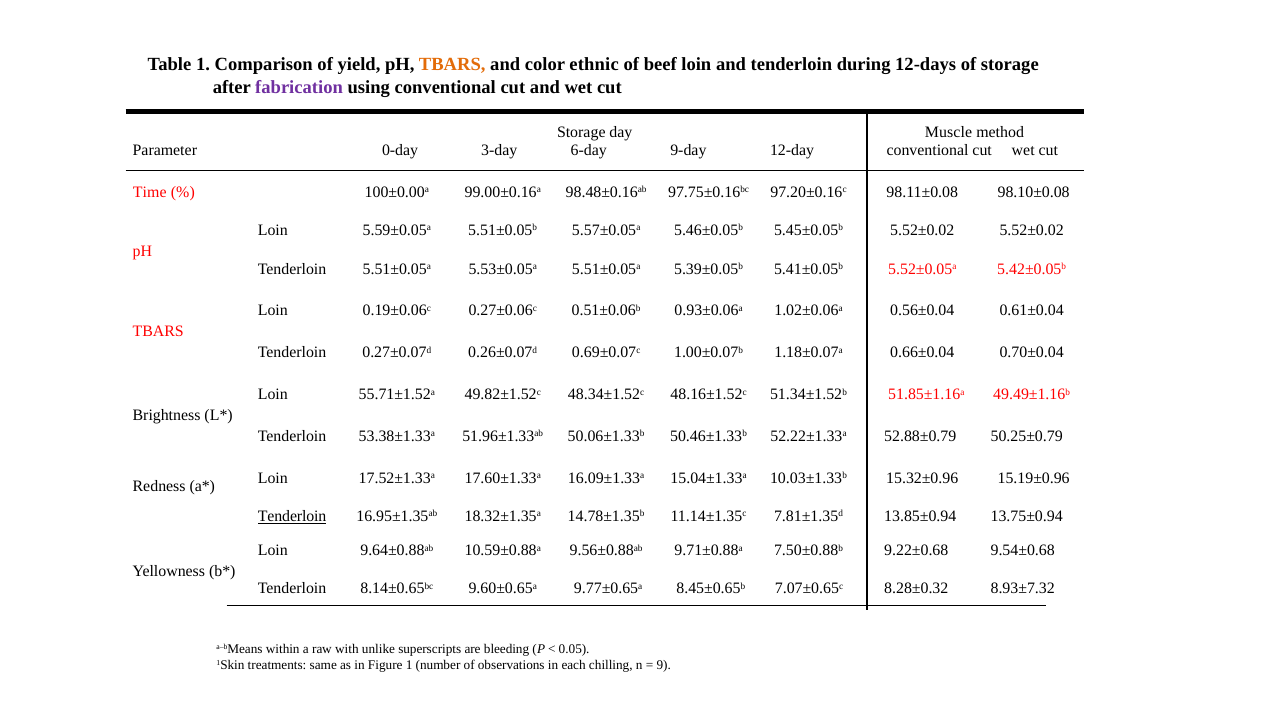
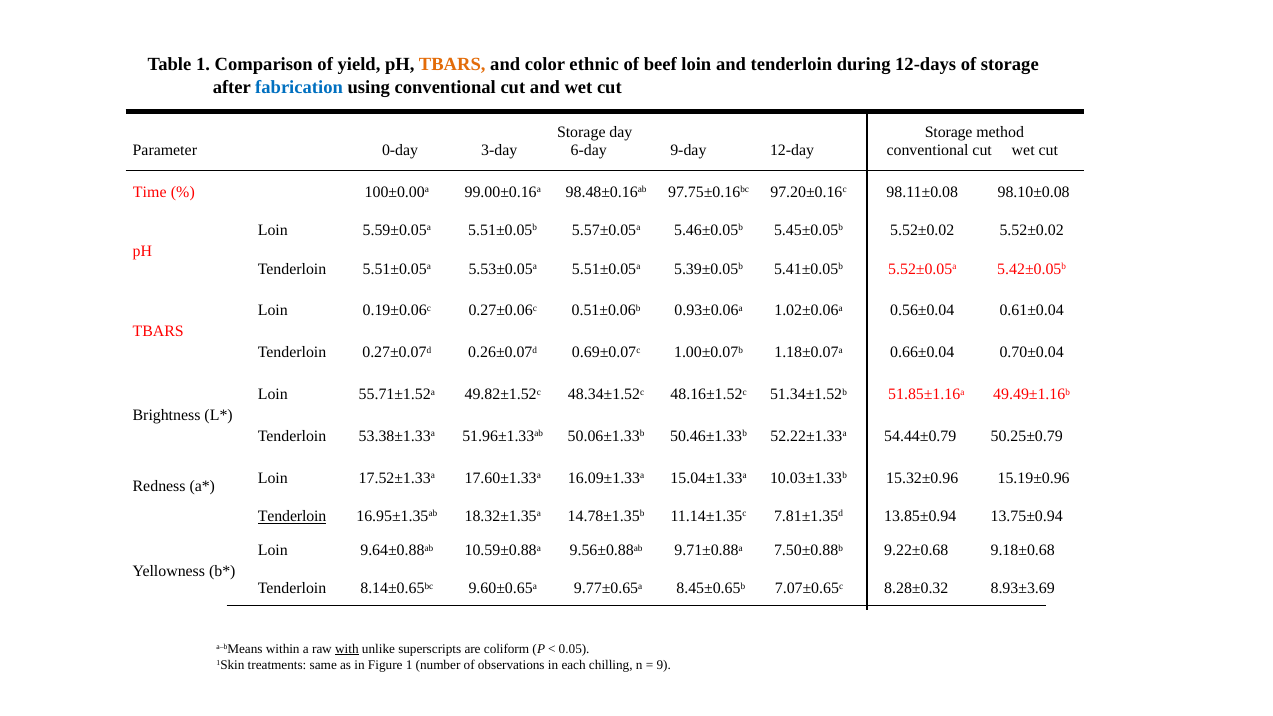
fabrication colour: purple -> blue
Muscle at (949, 132): Muscle -> Storage
52.88±0.79: 52.88±0.79 -> 54.44±0.79
9.54±0.68: 9.54±0.68 -> 9.18±0.68
8.93±7.32: 8.93±7.32 -> 8.93±3.69
with underline: none -> present
bleeding: bleeding -> coliform
